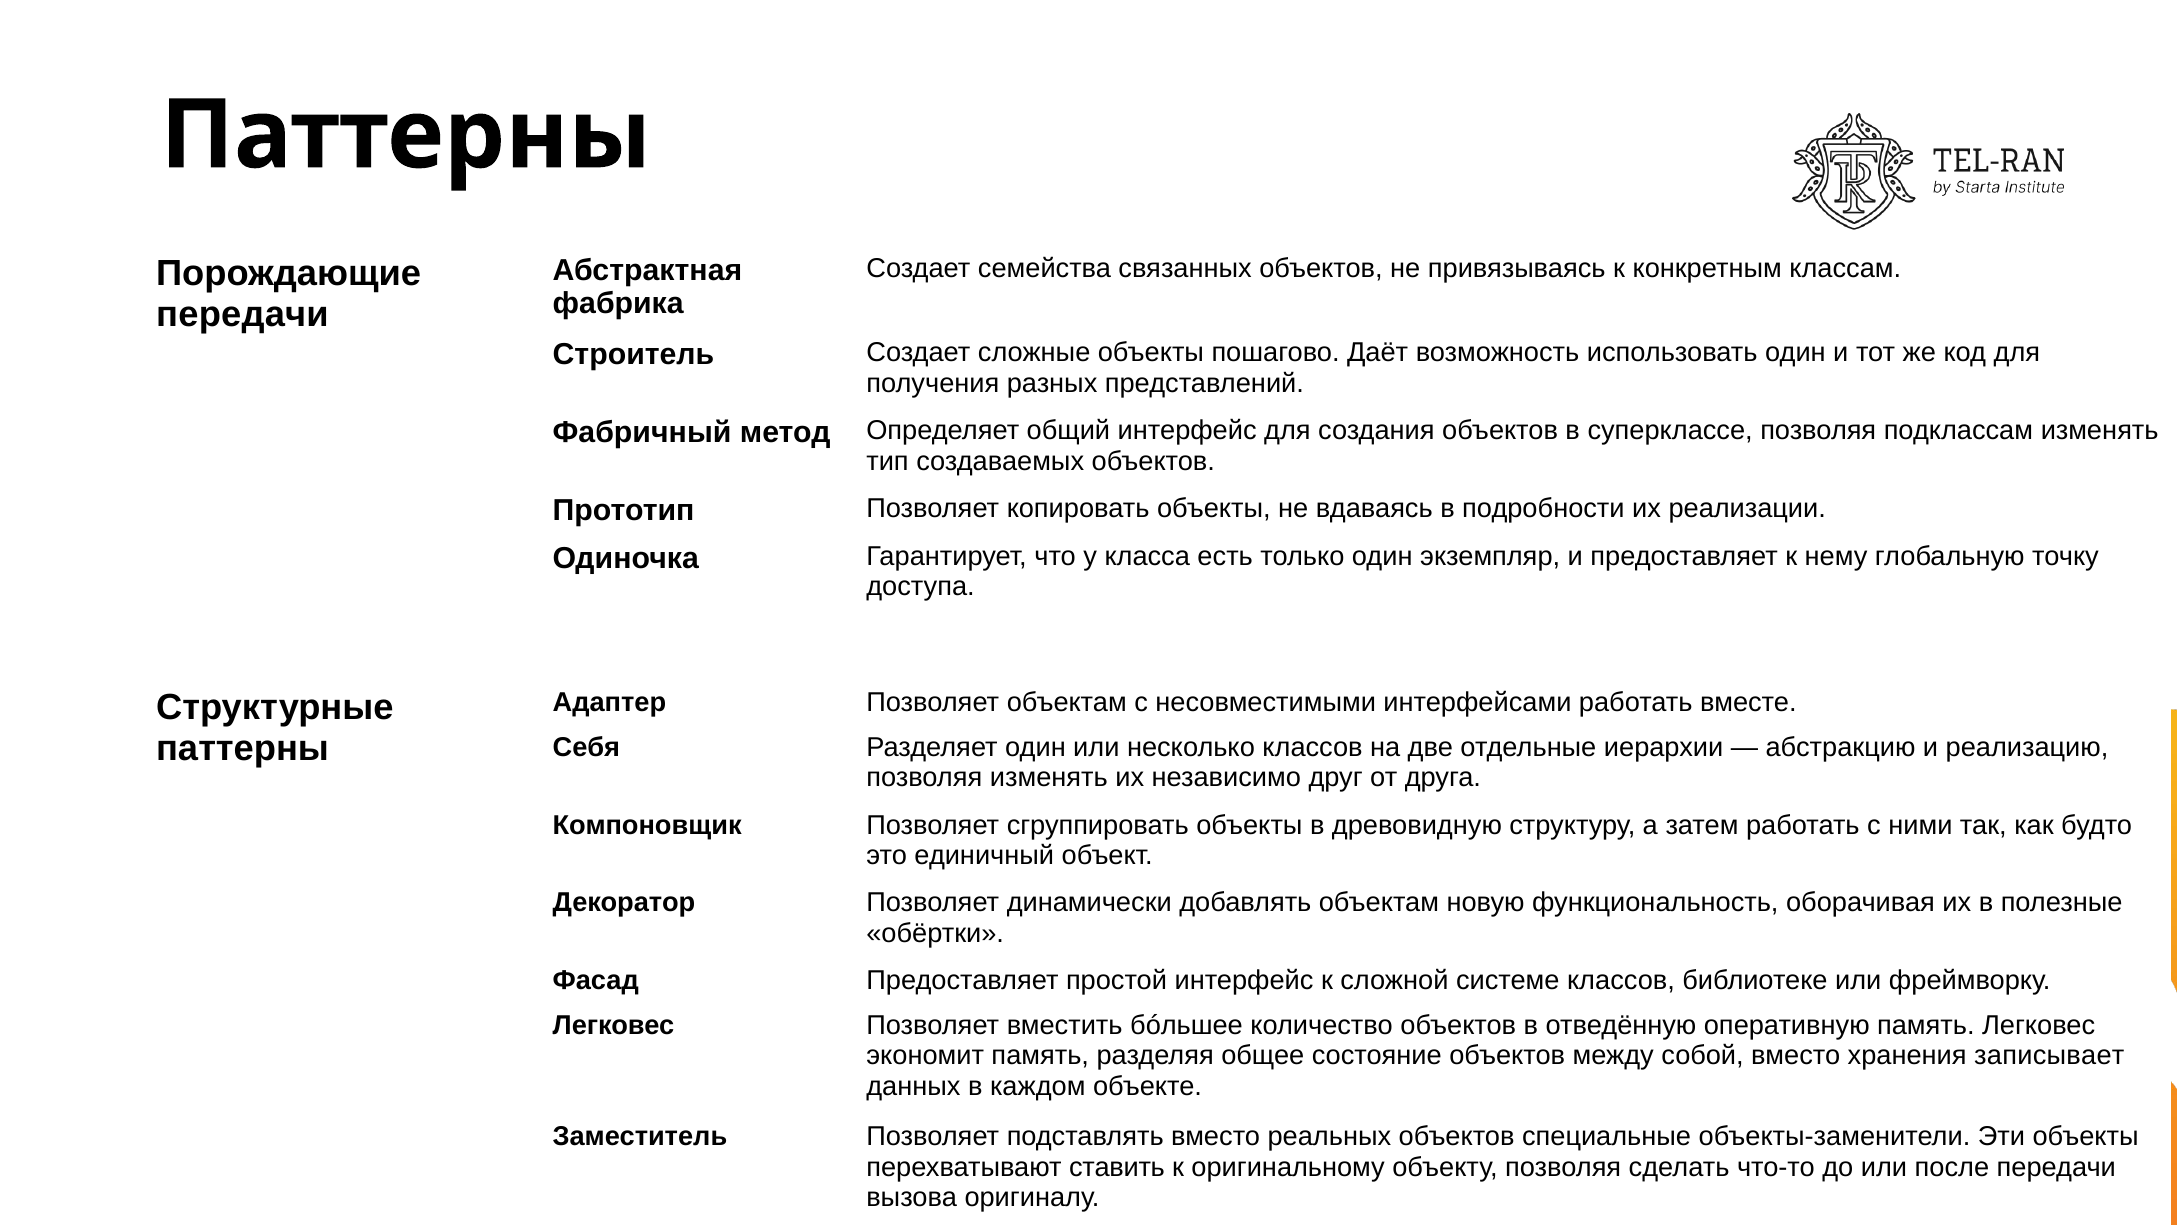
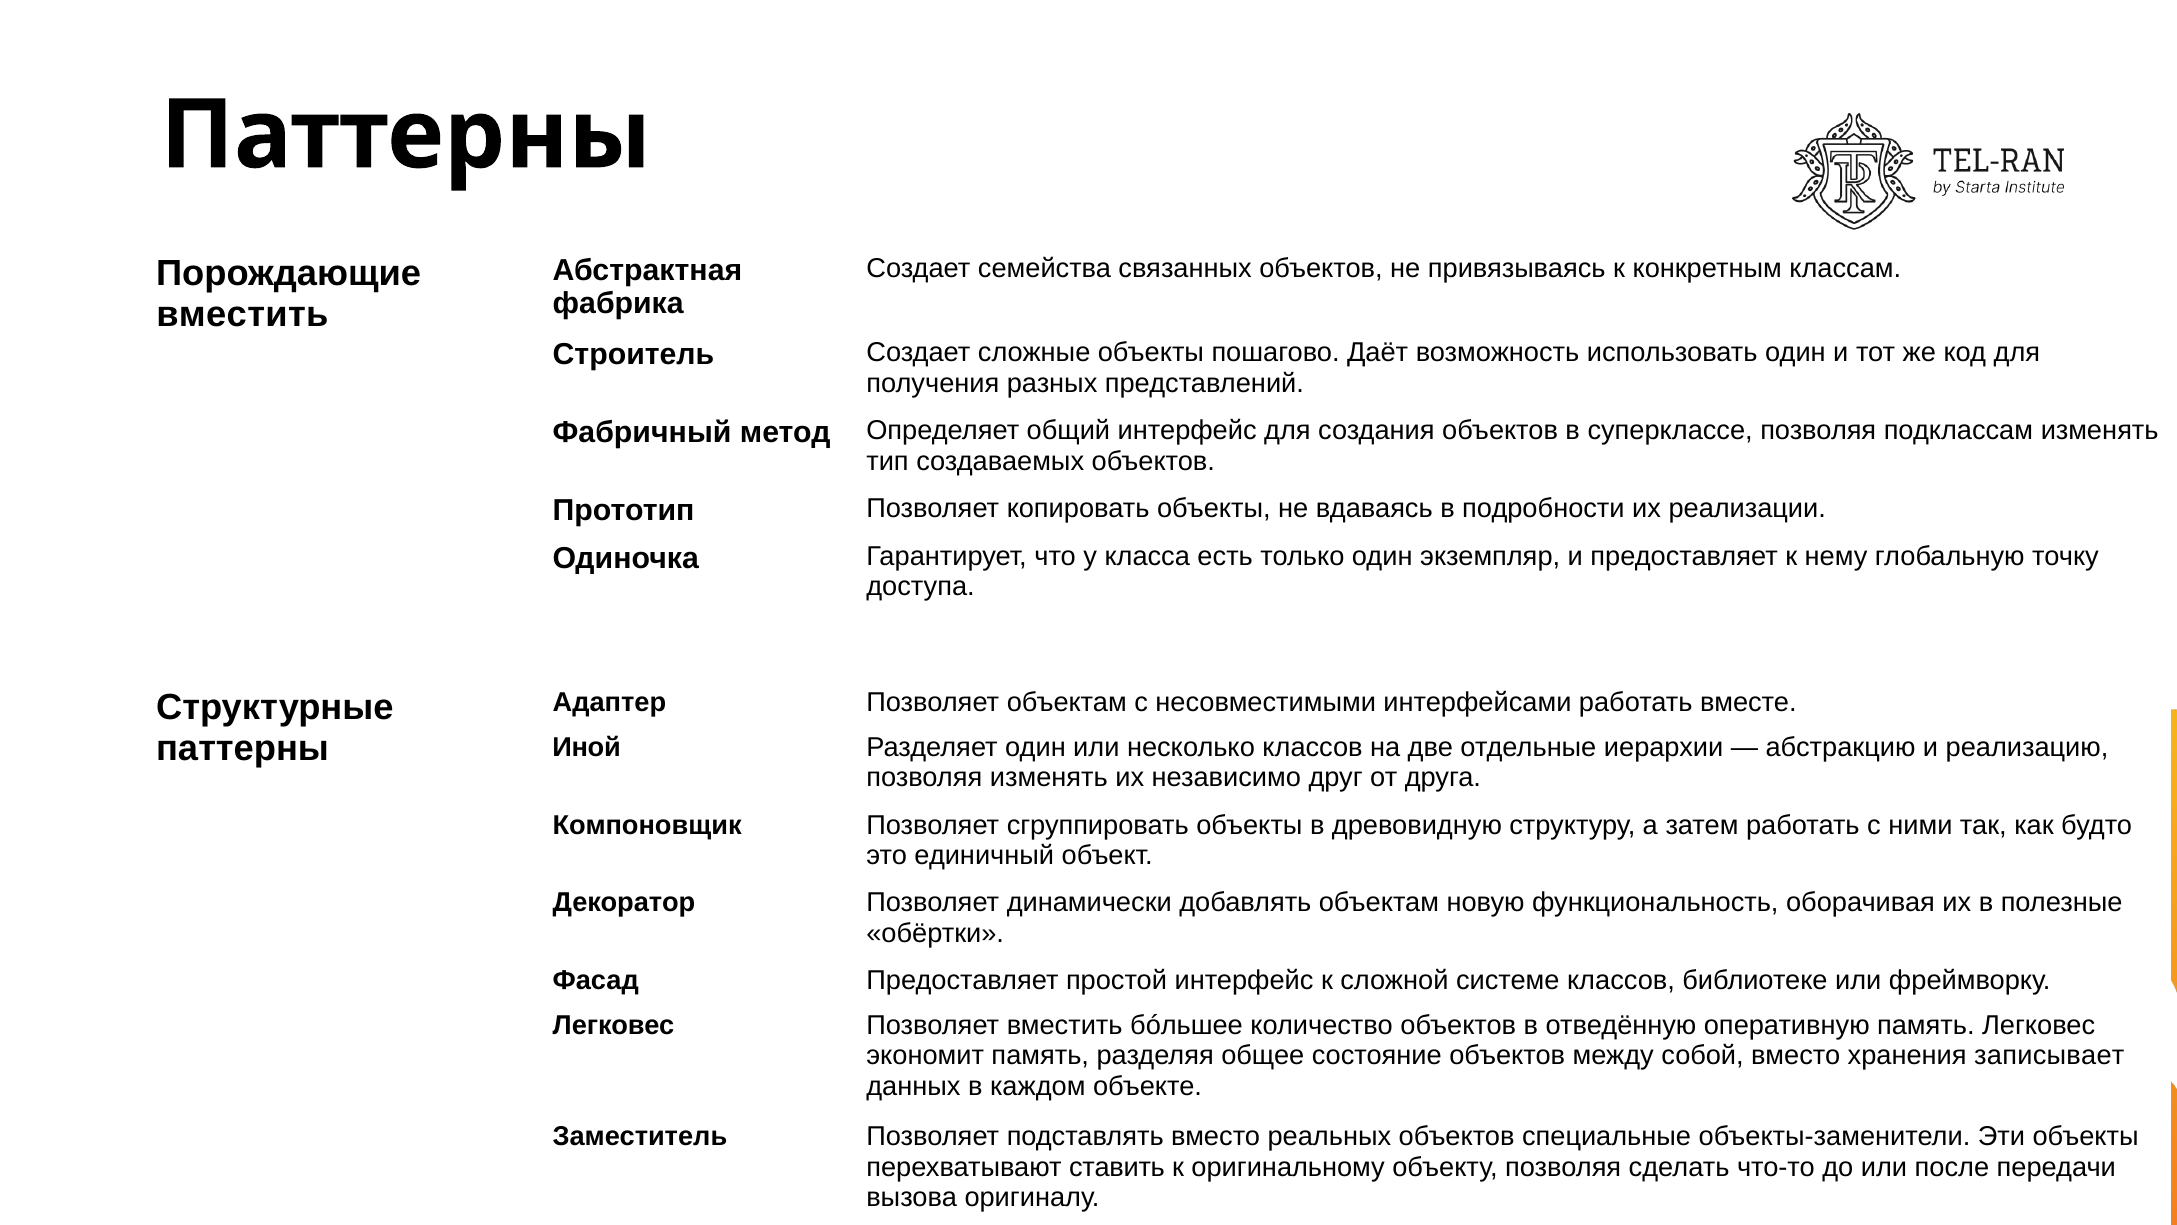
передачи at (242, 314): передачи -> вместить
Себя: Себя -> Иной
